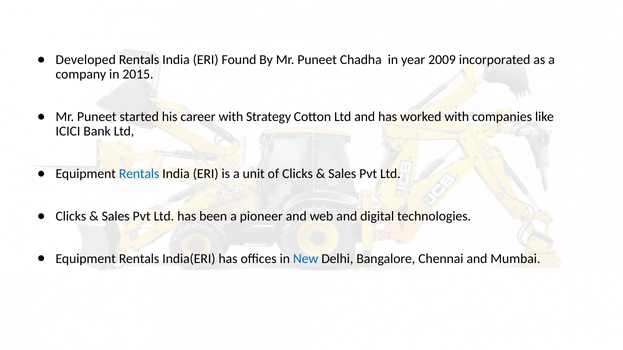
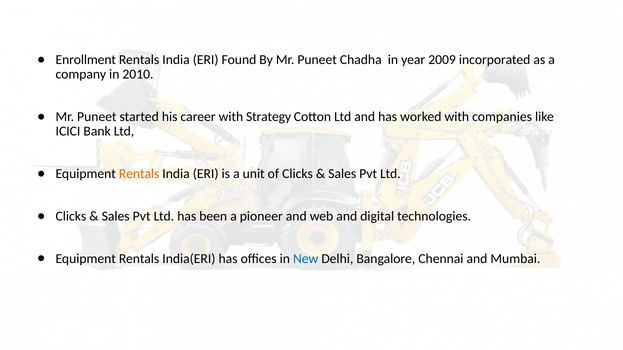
Developed: Developed -> Enrollment
2015: 2015 -> 2010
Rentals at (139, 174) colour: blue -> orange
